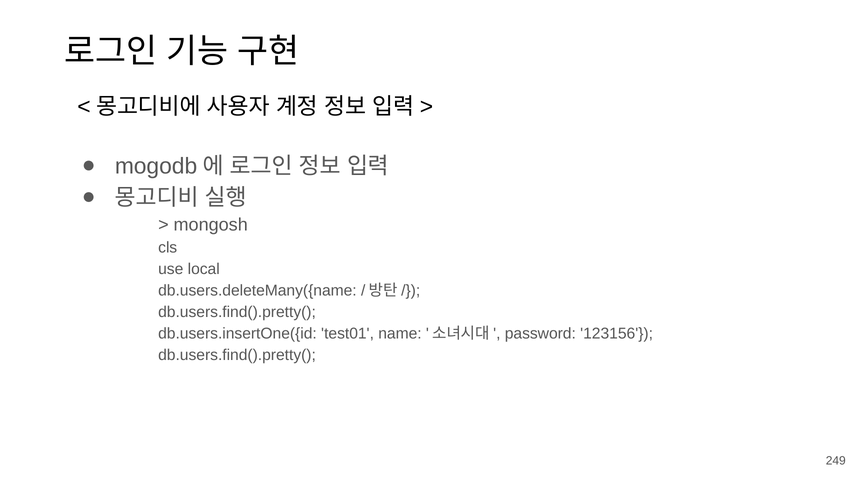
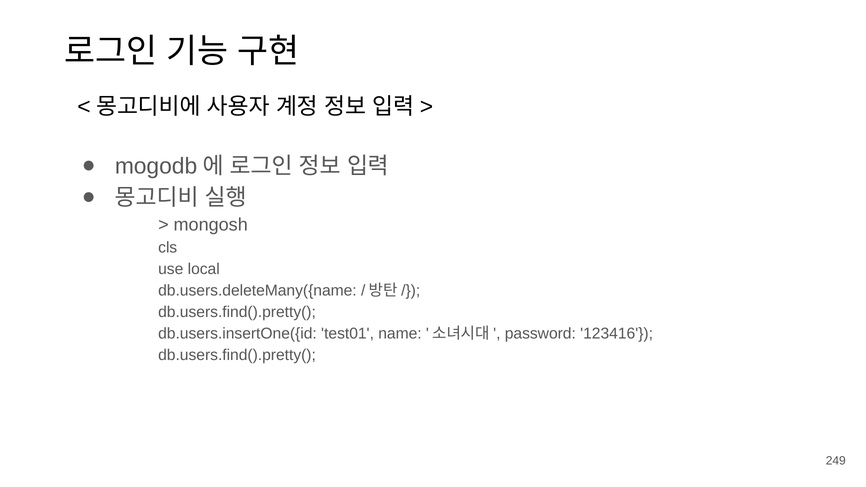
123156: 123156 -> 123416
